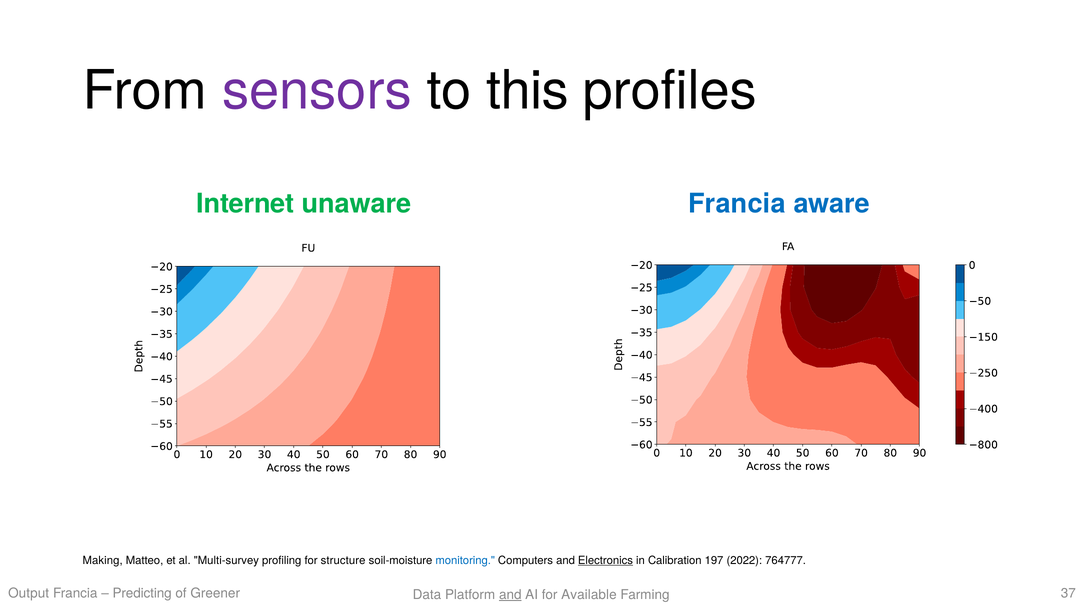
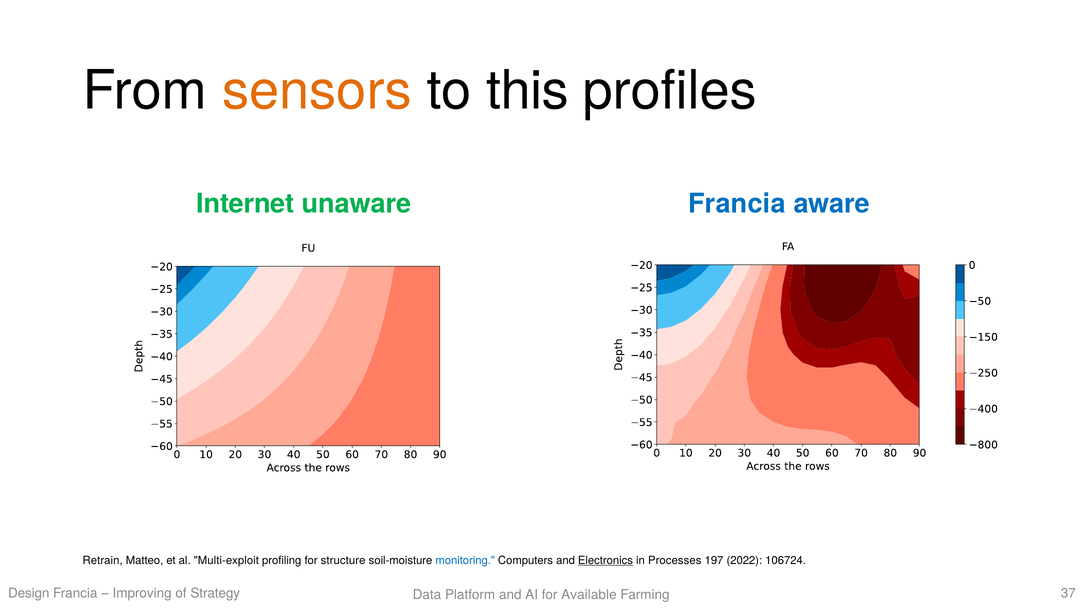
sensors colour: purple -> orange
Making: Making -> Retrain
Multi-survey: Multi-survey -> Multi-exploit
Calibration: Calibration -> Processes
764777: 764777 -> 106724
Output: Output -> Design
Predicting: Predicting -> Improving
Greener: Greener -> Strategy
and at (510, 594) underline: present -> none
